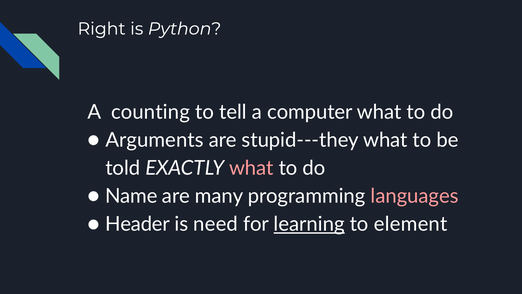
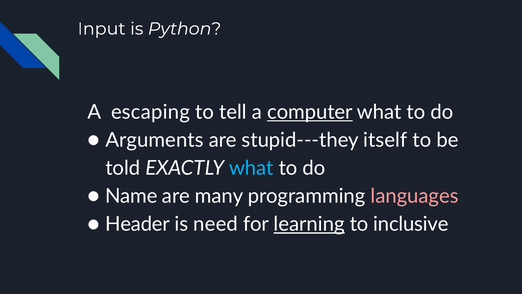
Right: Right -> Input
counting: counting -> escaping
computer underline: none -> present
stupid---they what: what -> itself
what at (251, 168) colour: pink -> light blue
element: element -> inclusive
